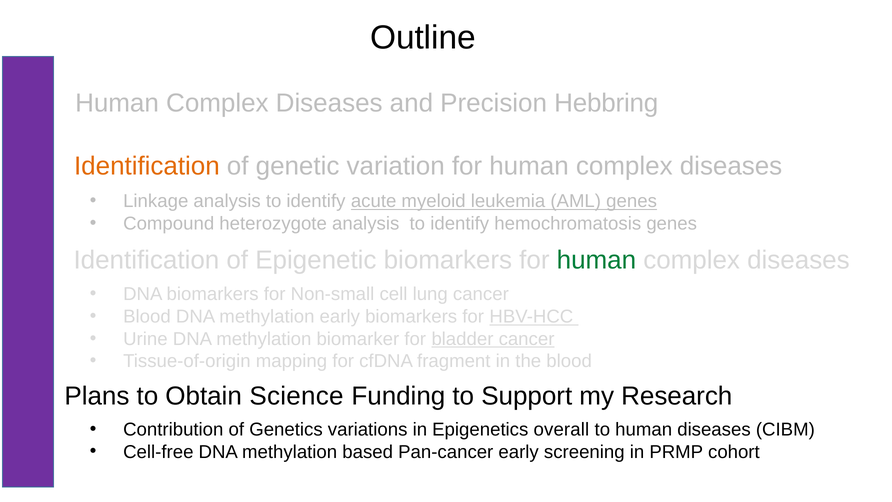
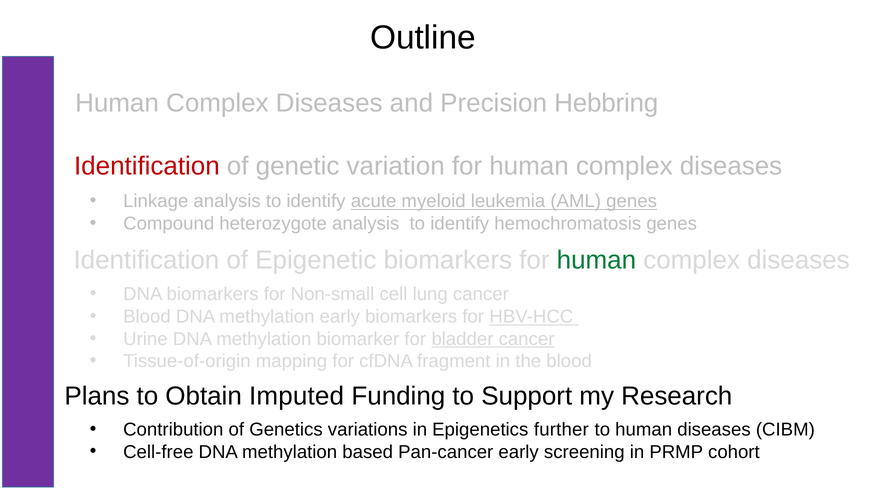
Identification at (147, 166) colour: orange -> red
Science: Science -> Imputed
overall: overall -> further
